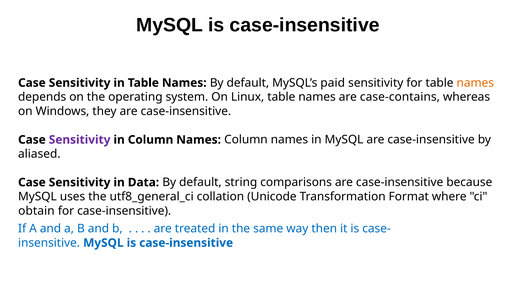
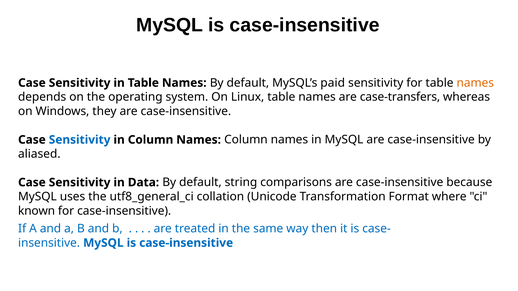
case-contains: case-contains -> case-transfers
Sensitivity at (80, 140) colour: purple -> blue
obtain: obtain -> known
